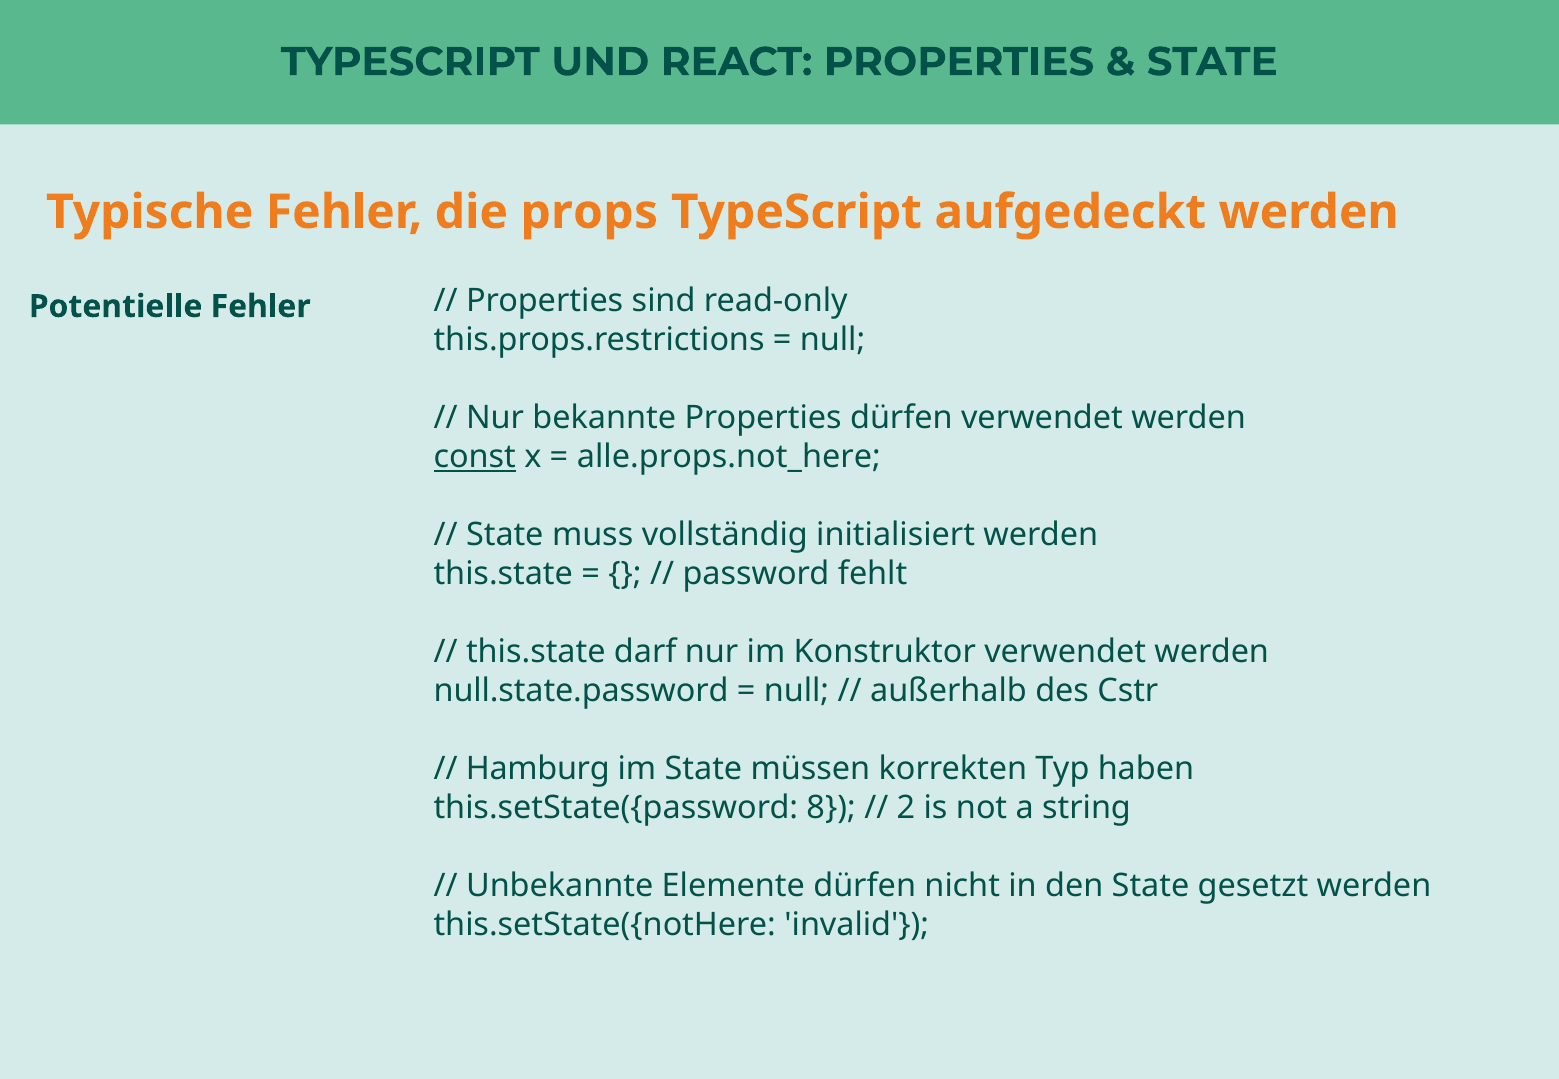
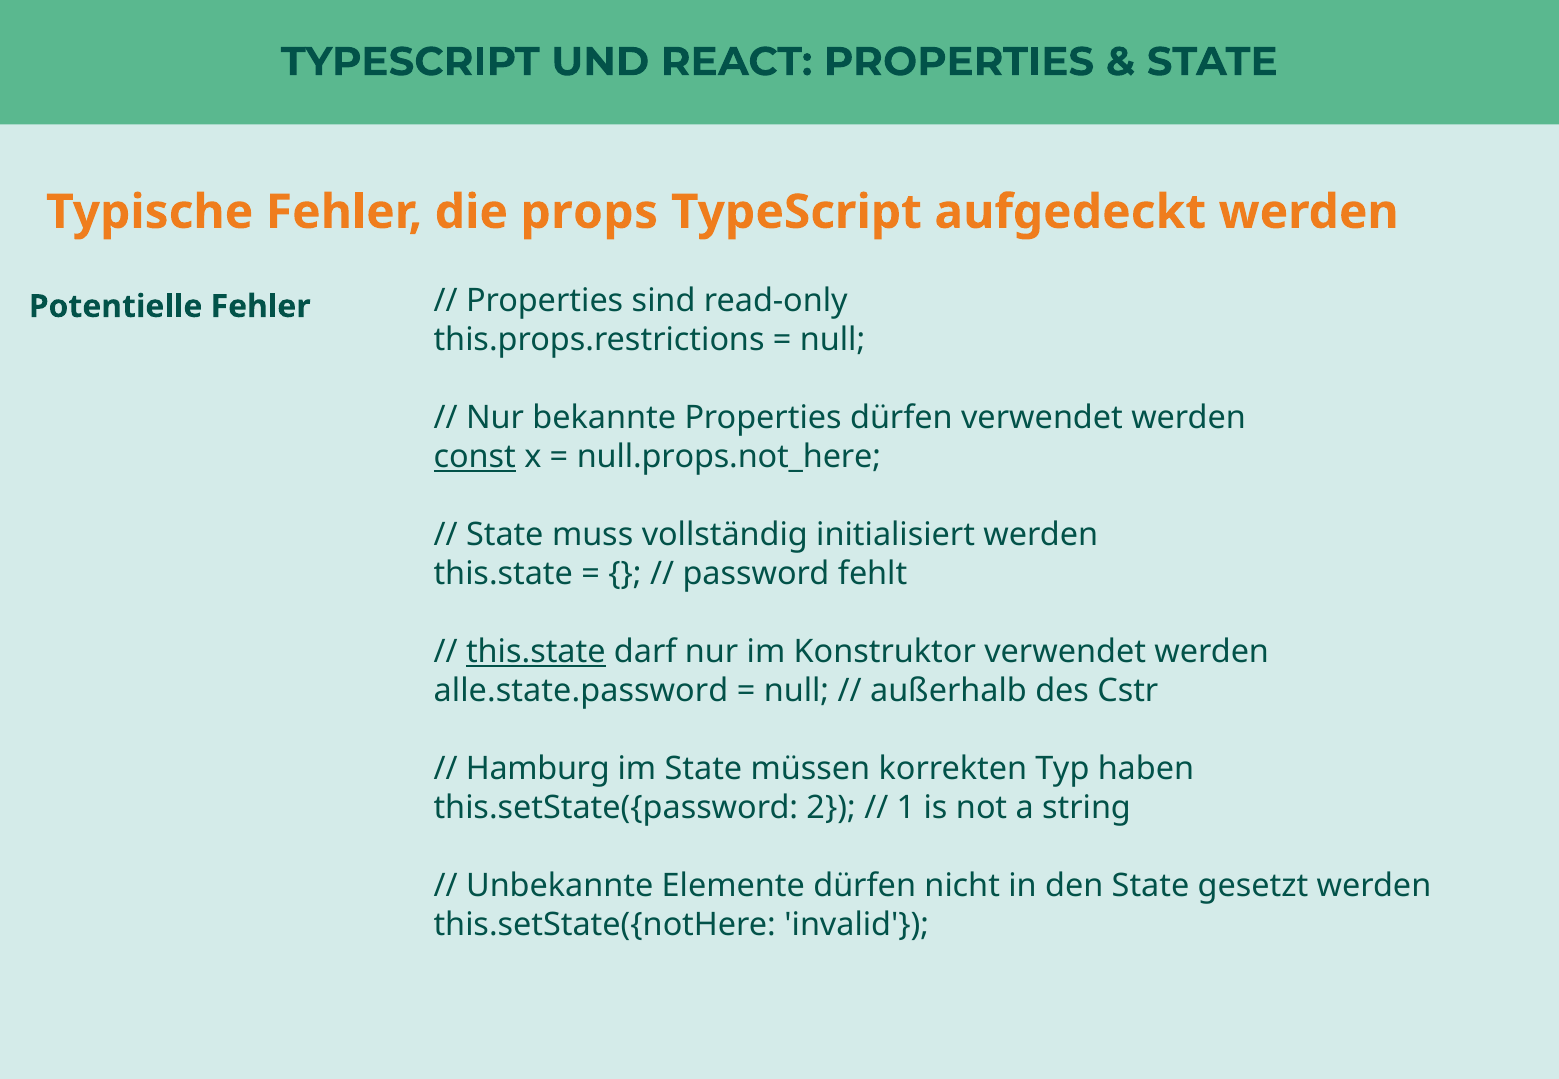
alle.props.not_here: alle.props.not_here -> null.props.not_here
this.state at (536, 652) underline: none -> present
null.state.password: null.state.password -> alle.state.password
8: 8 -> 2
2: 2 -> 1
